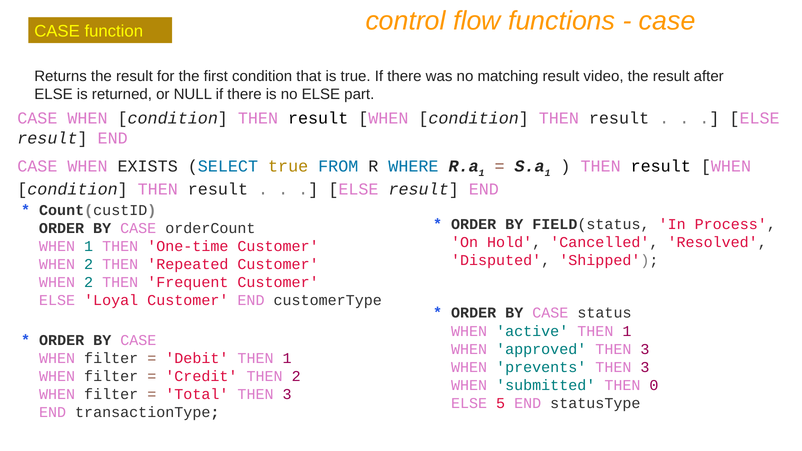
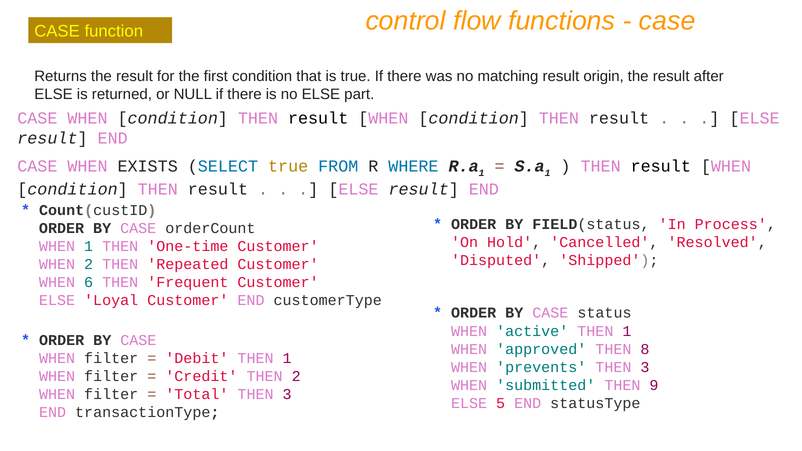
video: video -> origin
2 at (89, 282): 2 -> 6
approved THEN 3: 3 -> 8
0: 0 -> 9
